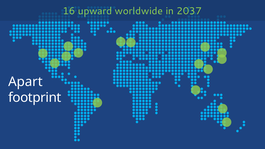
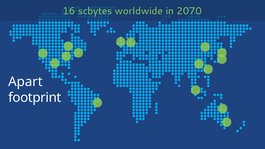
upward: upward -> scbytes
2037: 2037 -> 2070
